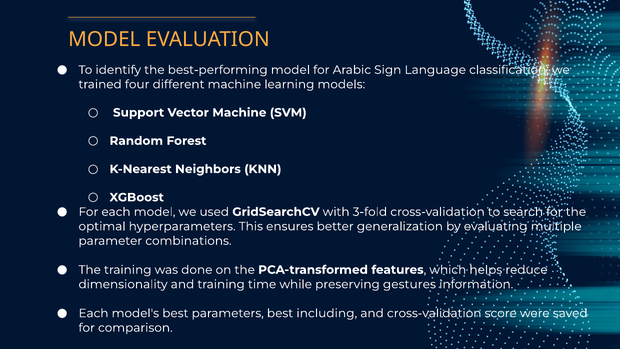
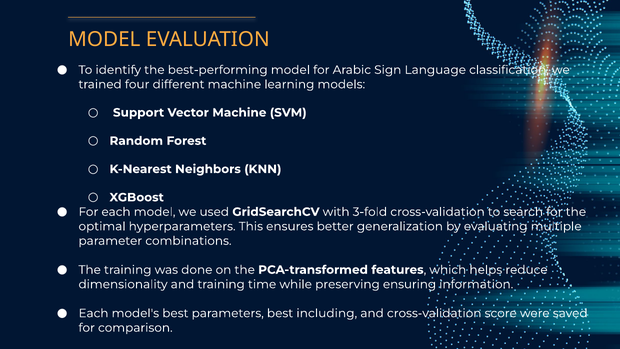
gestures: gestures -> ensuring
